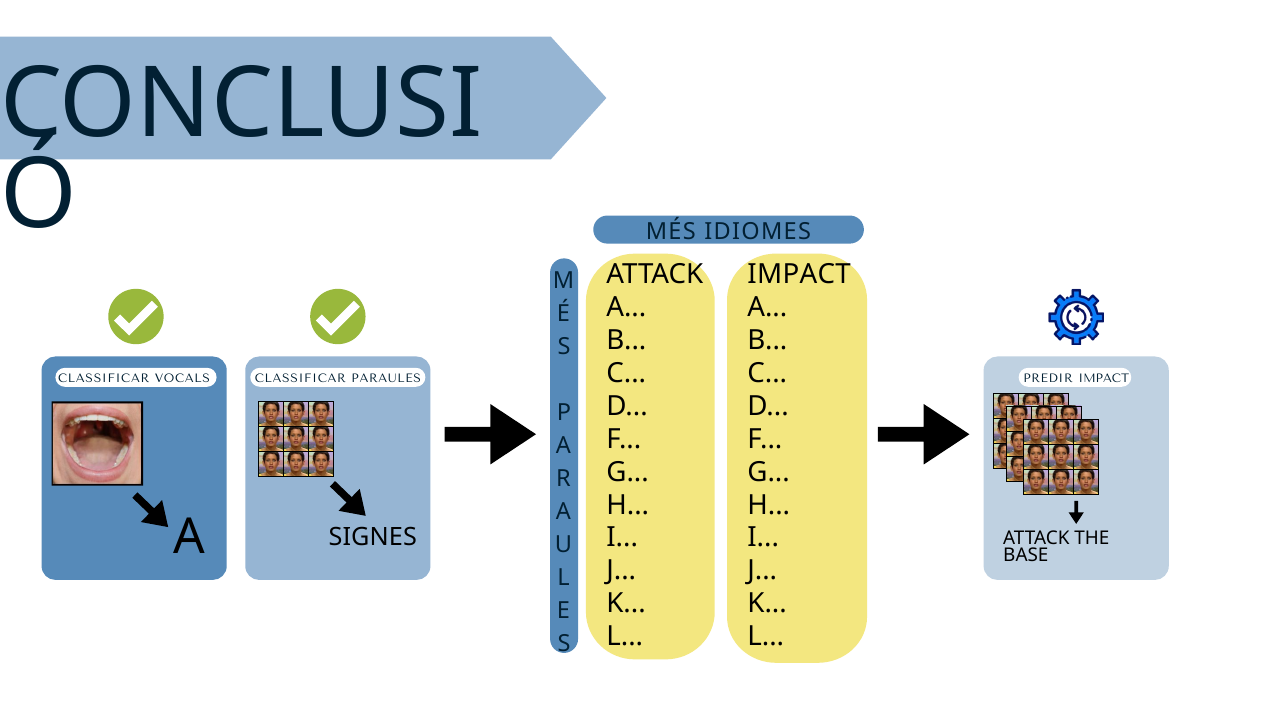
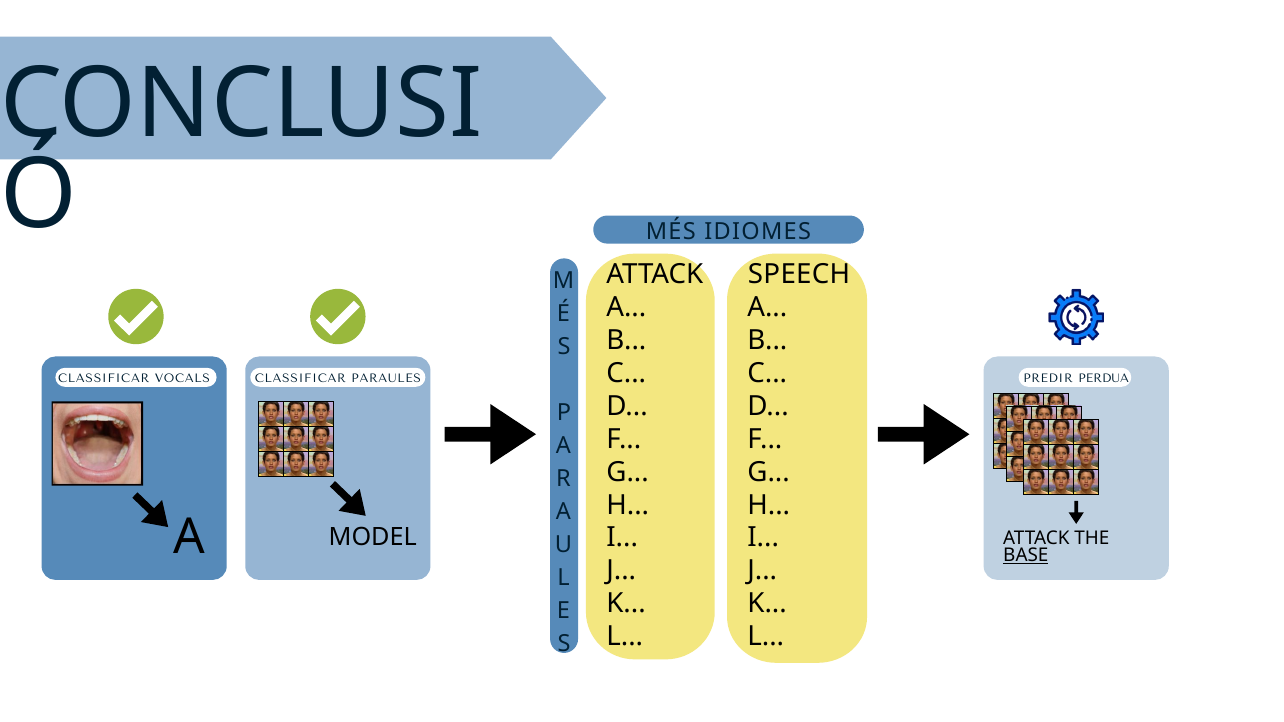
IMPACT at (799, 275): IMPACT -> SPEECH
PREDIR IMPACT: IMPACT -> PERDUA
SIGNES: SIGNES -> MODEL
BASE underline: none -> present
